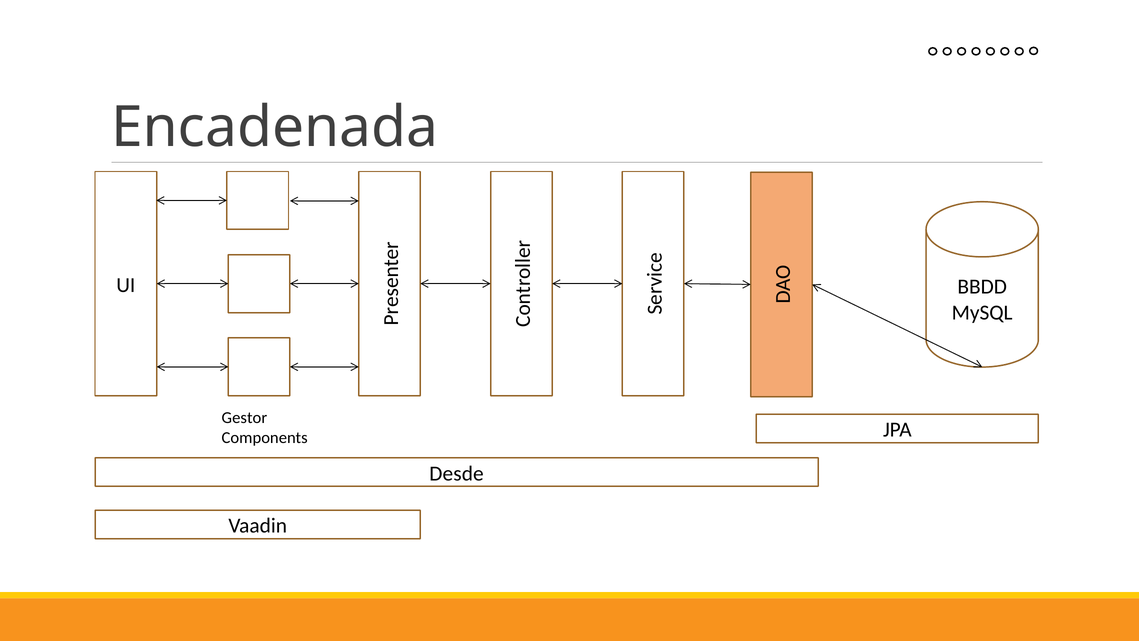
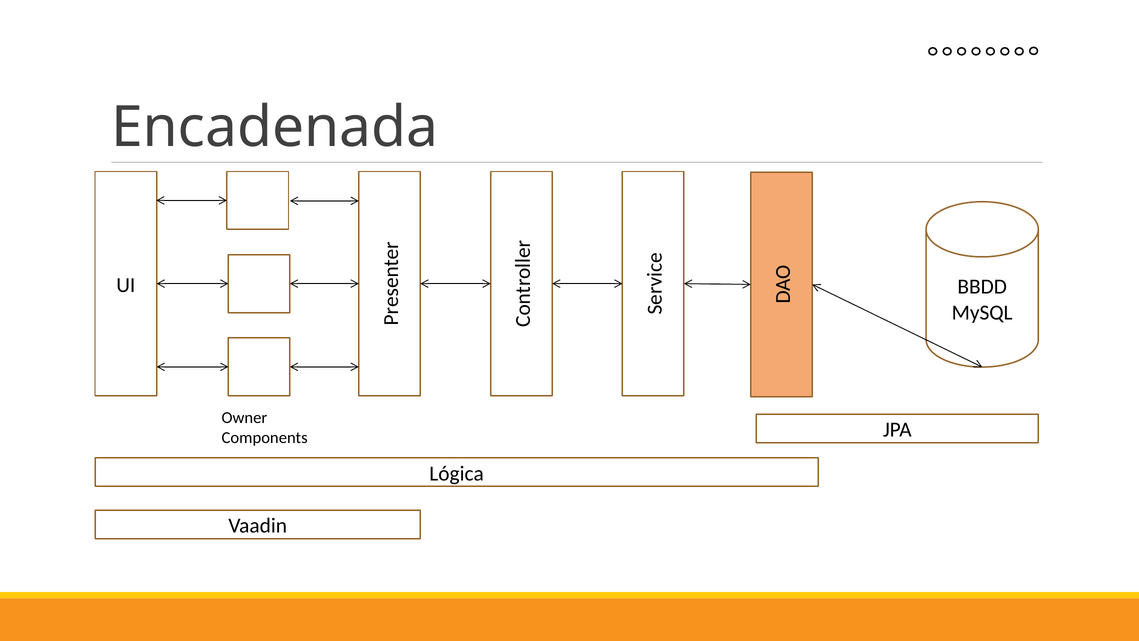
Gestor: Gestor -> Owner
Desde: Desde -> Lógica
